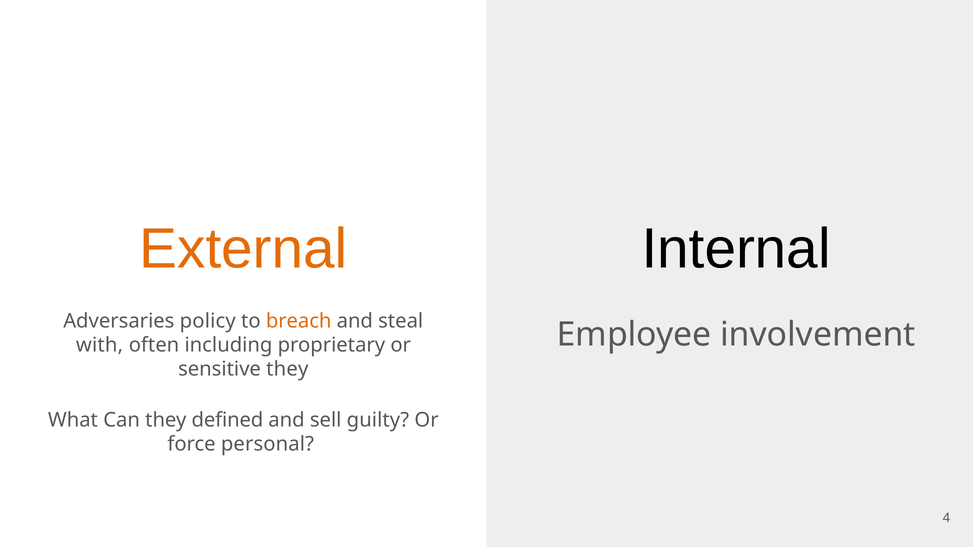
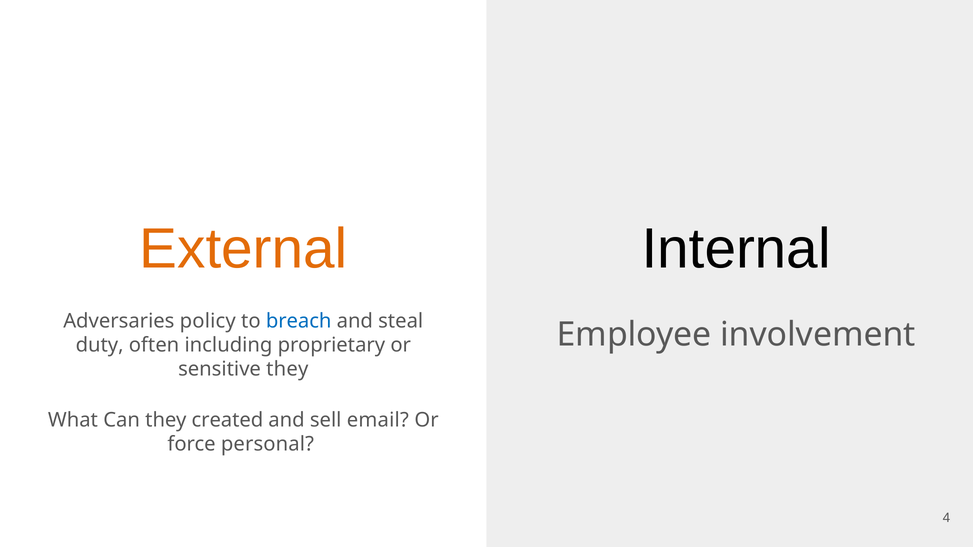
breach colour: orange -> blue
with: with -> duty
defined: defined -> created
guilty: guilty -> email
